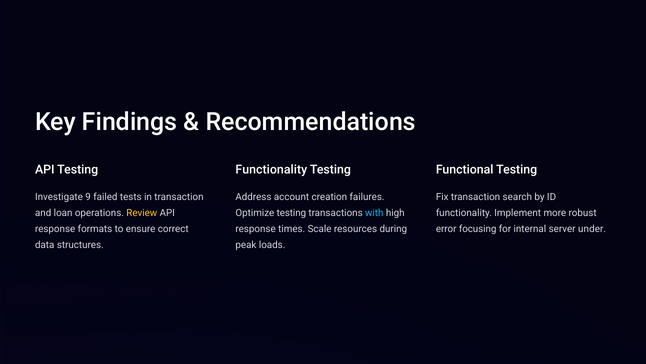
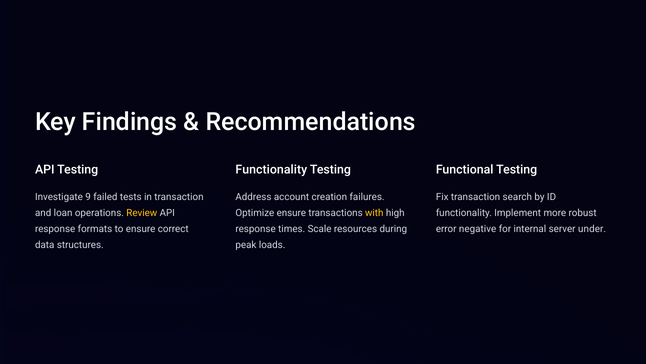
Optimize testing: testing -> ensure
with colour: light blue -> yellow
focusing: focusing -> negative
